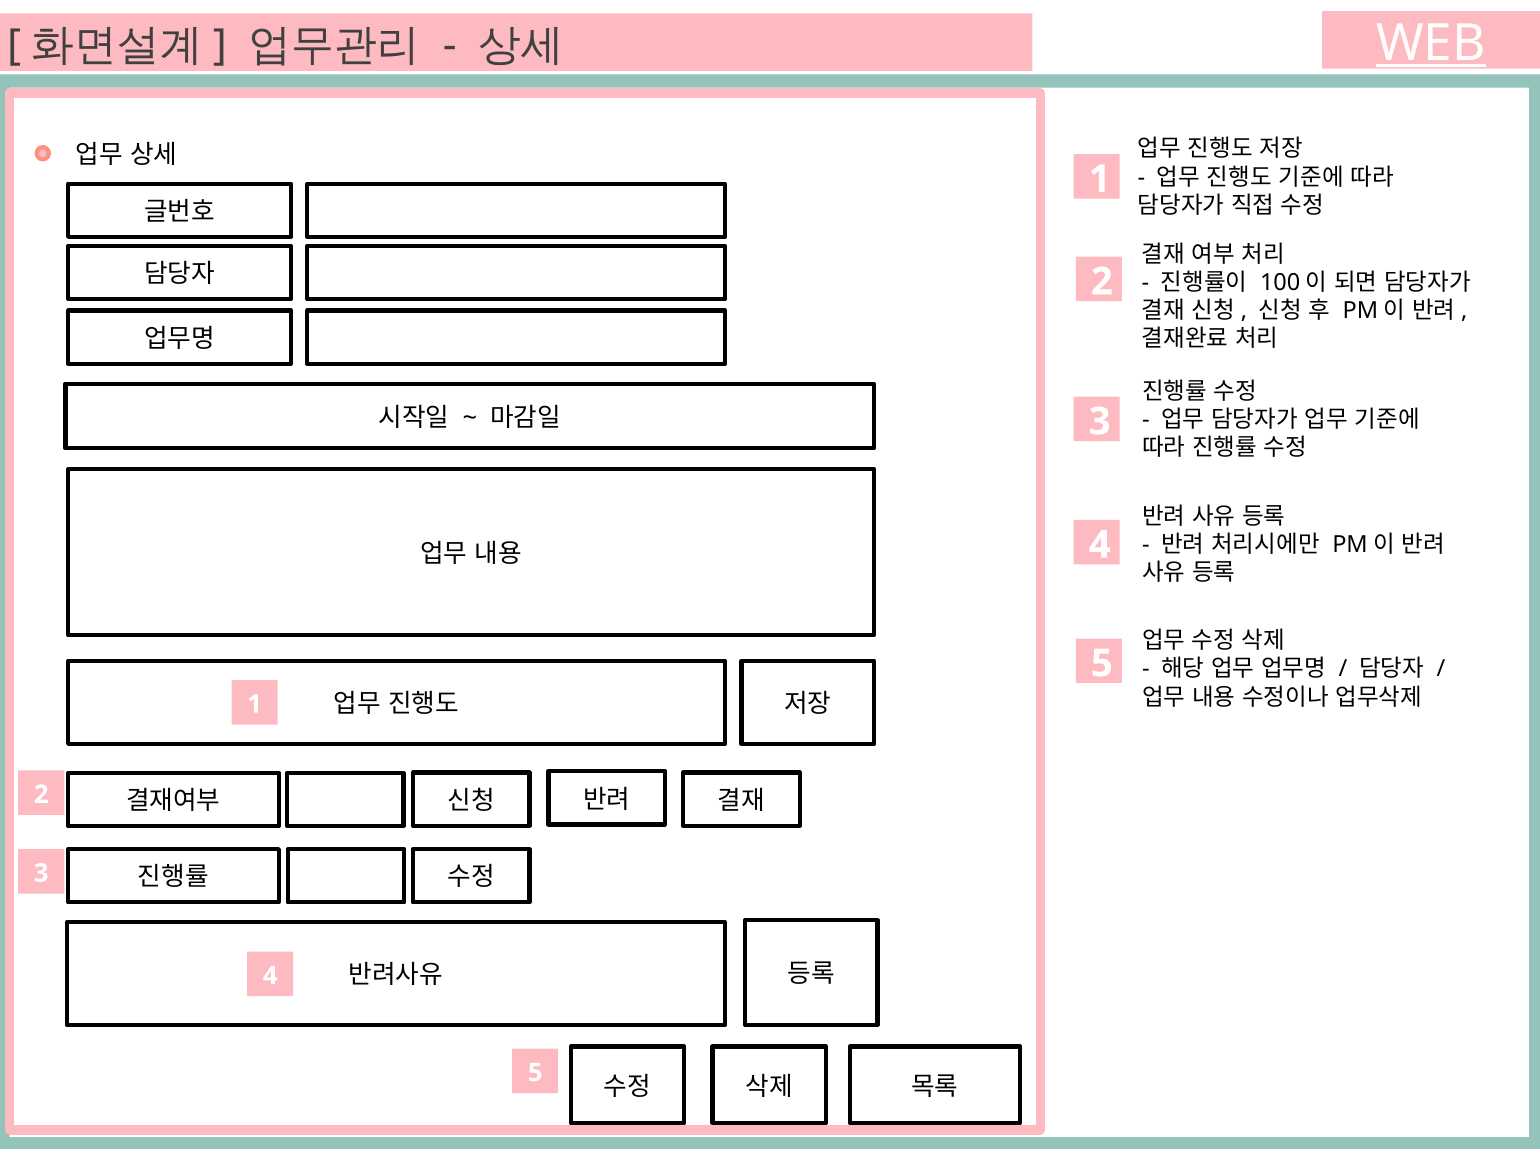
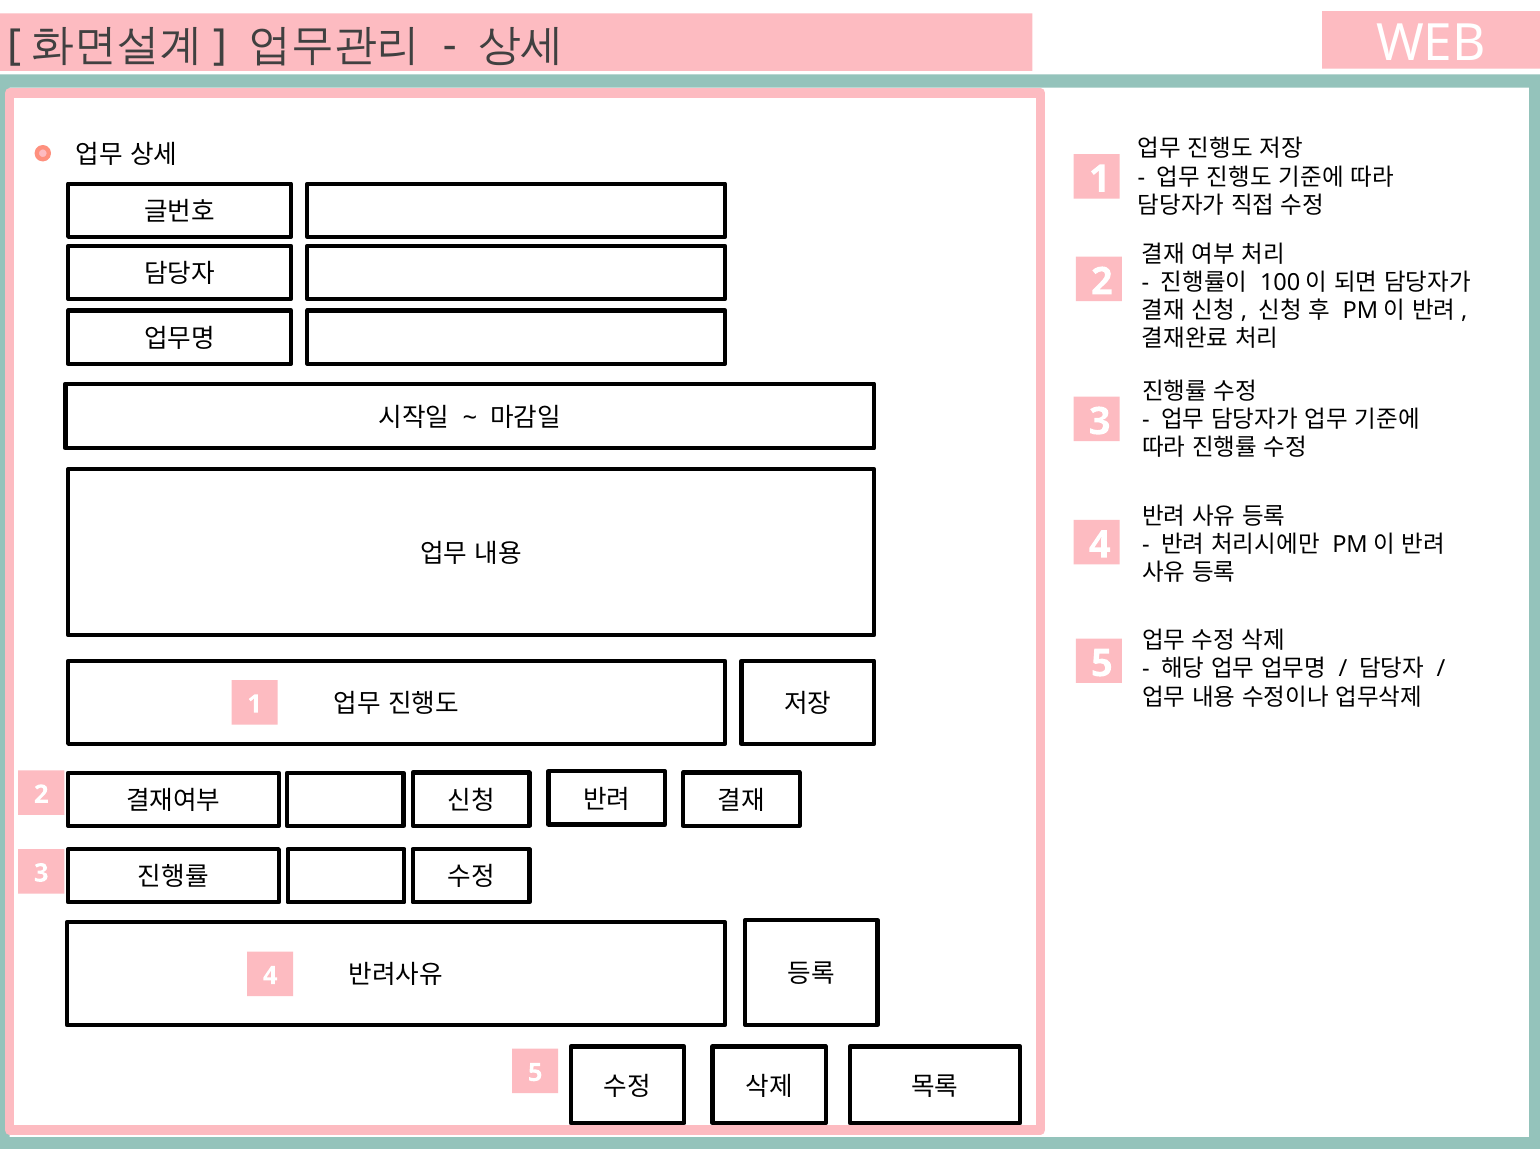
WEB underline: present -> none
